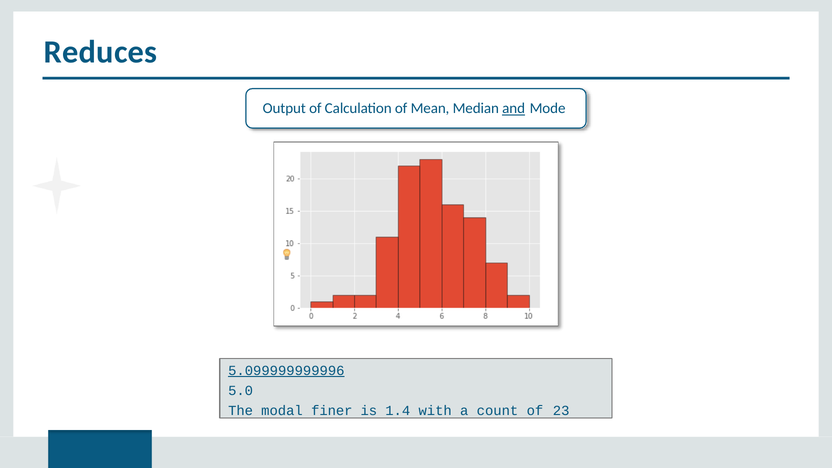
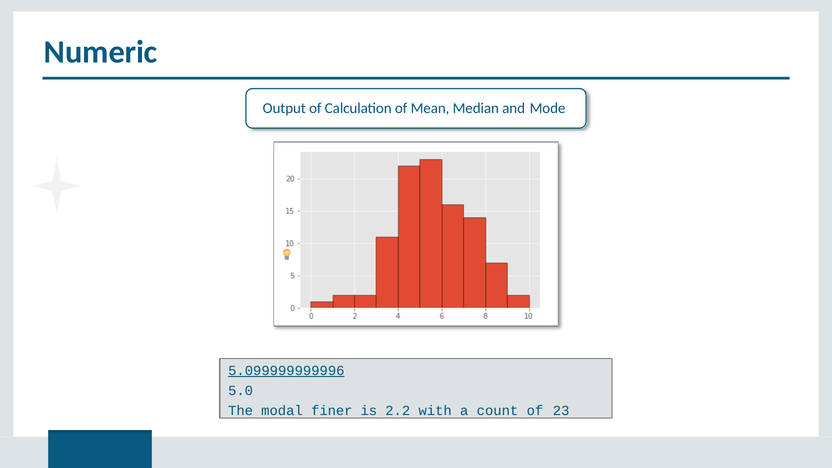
Reduces: Reduces -> Numeric
and underline: present -> none
1.4: 1.4 -> 2.2
